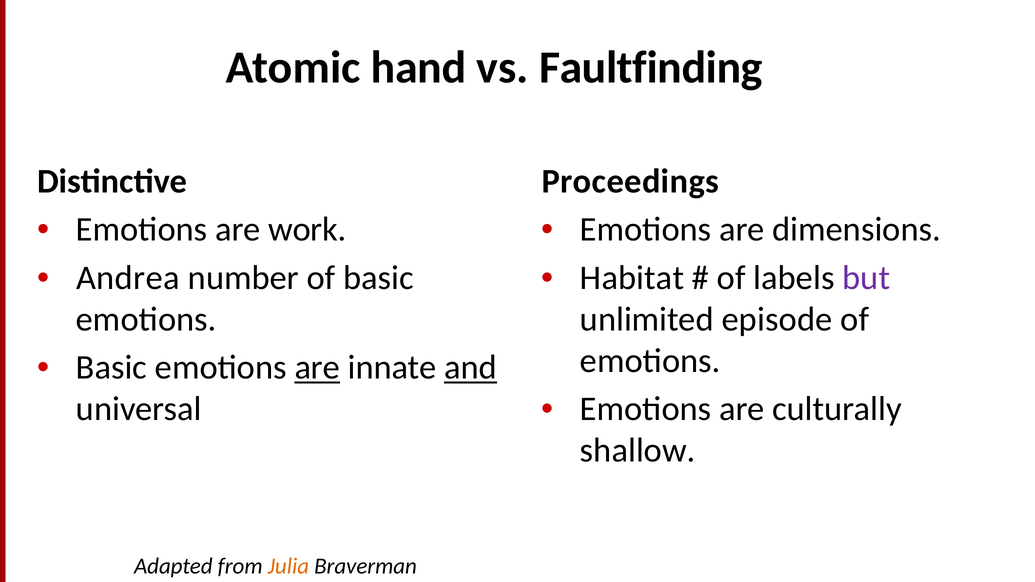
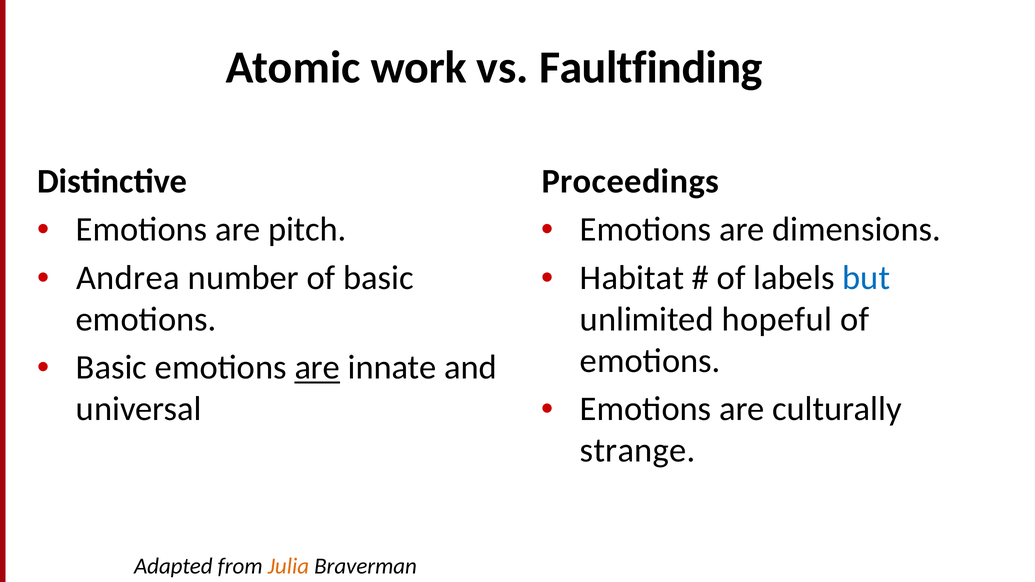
hand: hand -> work
work: work -> pitch
but colour: purple -> blue
episode: episode -> hopeful
and underline: present -> none
shallow: shallow -> strange
